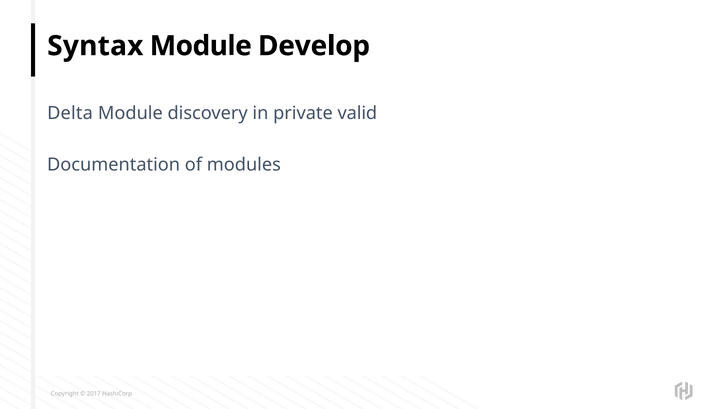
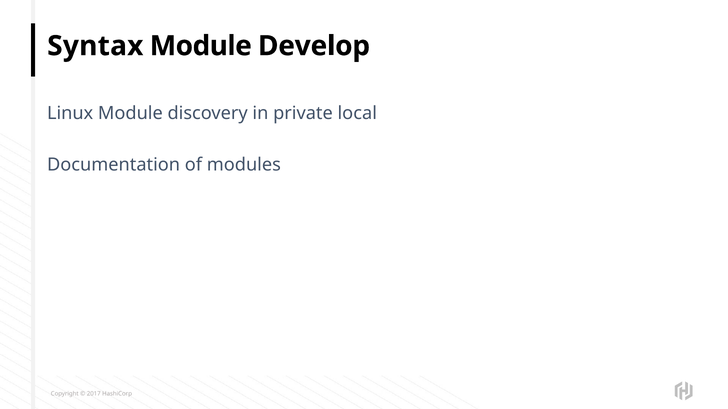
Delta: Delta -> Linux
valid: valid -> local
